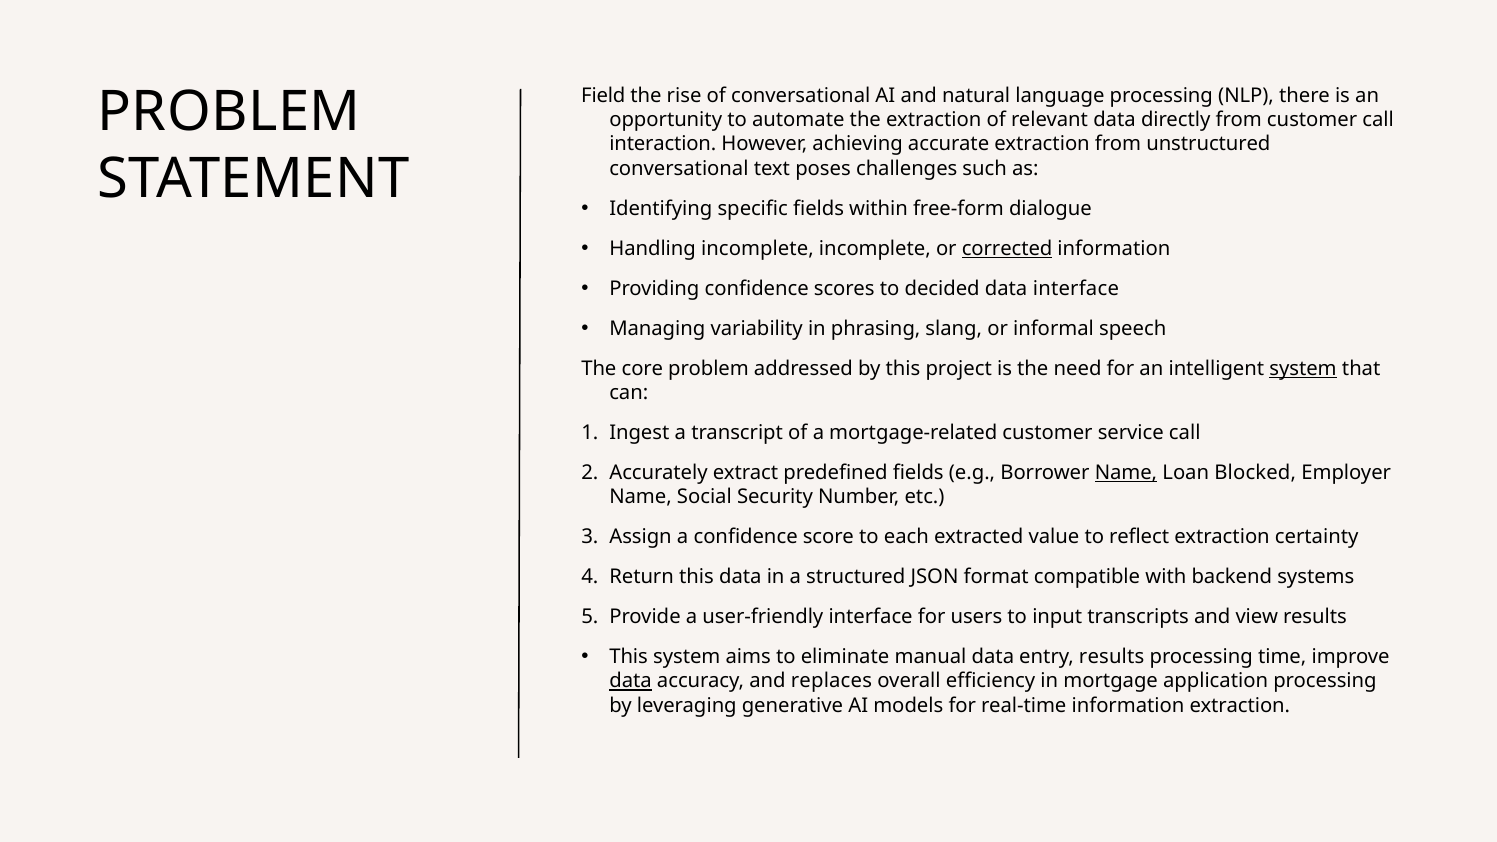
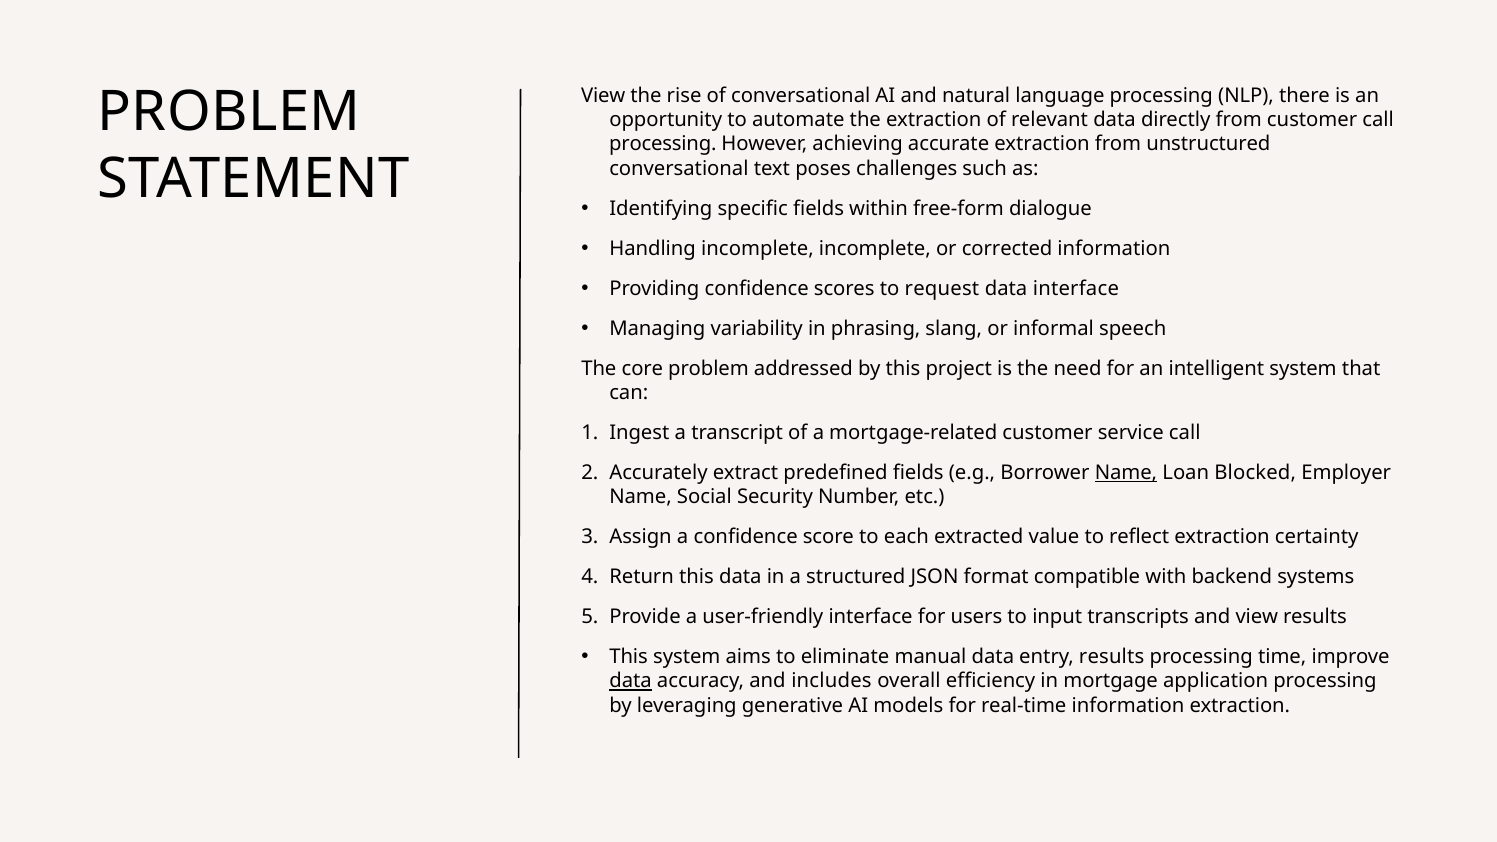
Field at (603, 96): Field -> View
interaction at (663, 144): interaction -> processing
corrected underline: present -> none
decided: decided -> request
system at (1303, 368) underline: present -> none
replaces: replaces -> includes
